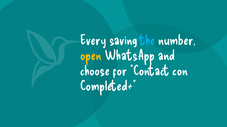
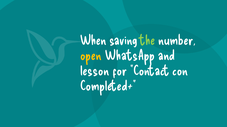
Every: Every -> When
the colour: light blue -> light green
choose: choose -> lesson
